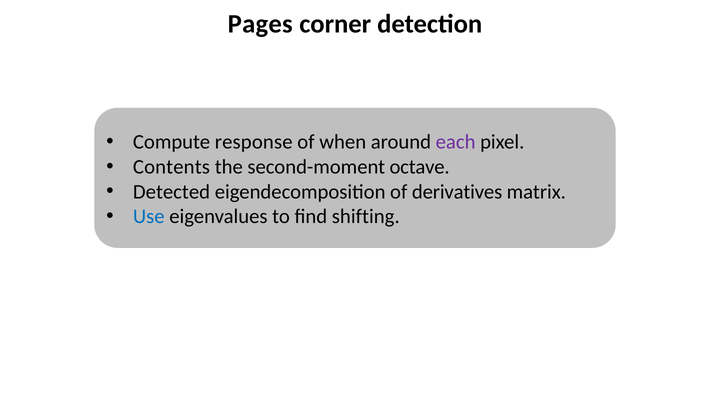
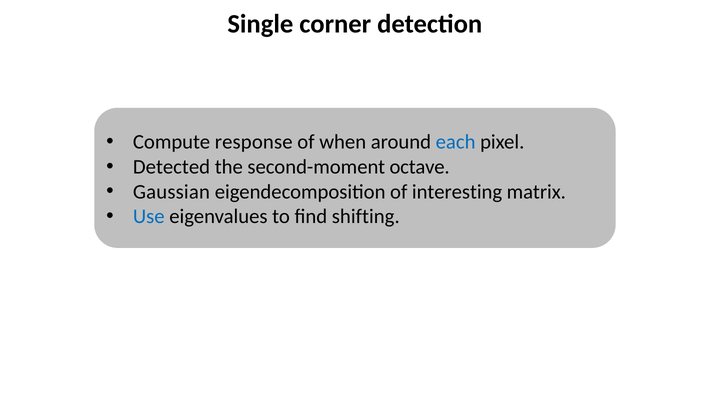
Pages: Pages -> Single
each colour: purple -> blue
Contents: Contents -> Detected
Detected: Detected -> Gaussian
derivatives: derivatives -> interesting
